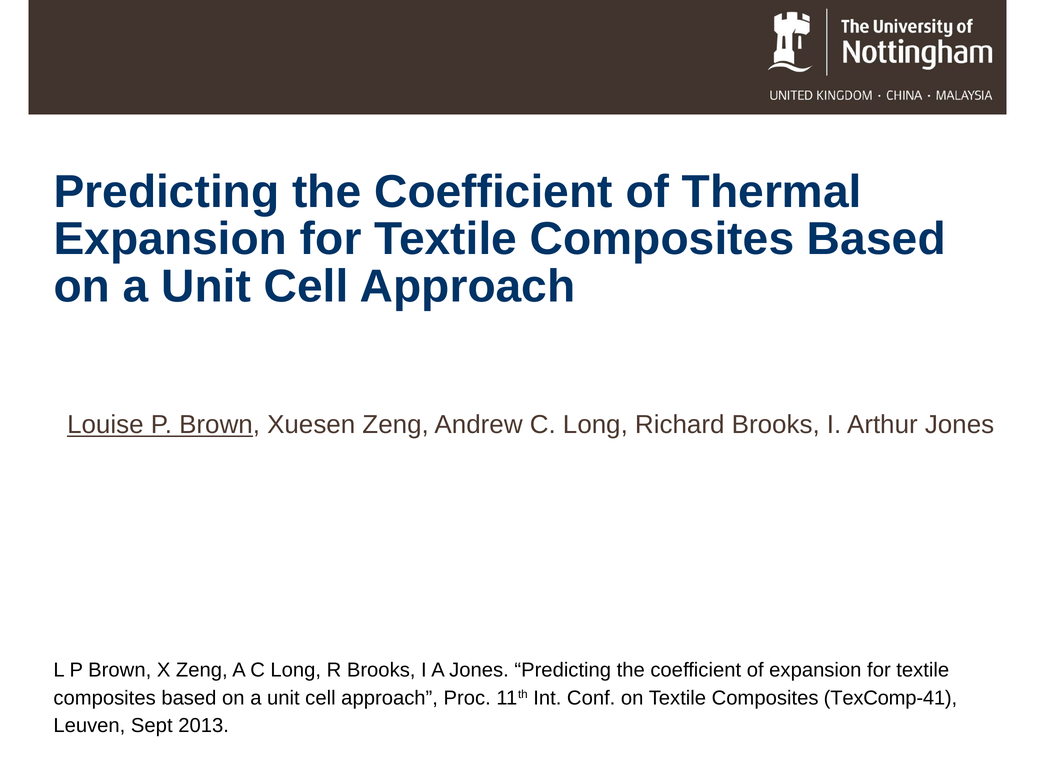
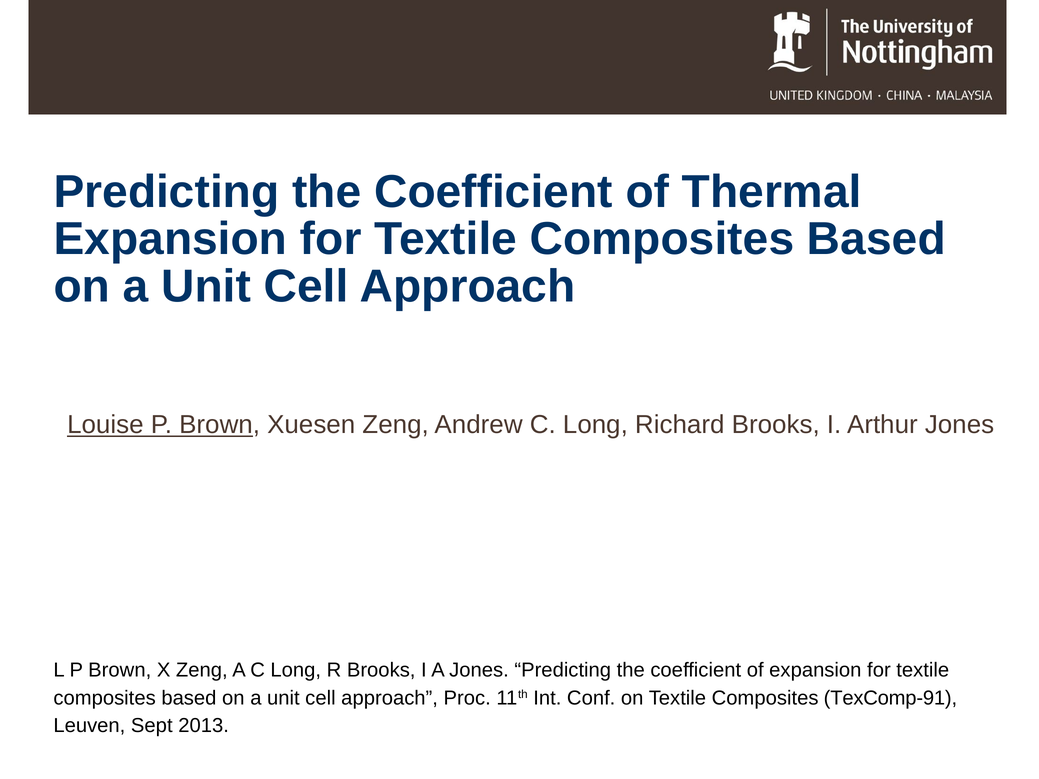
TexComp-41: TexComp-41 -> TexComp-91
